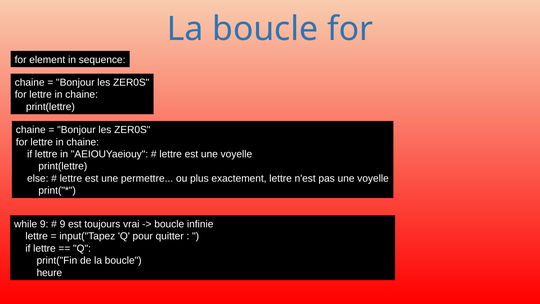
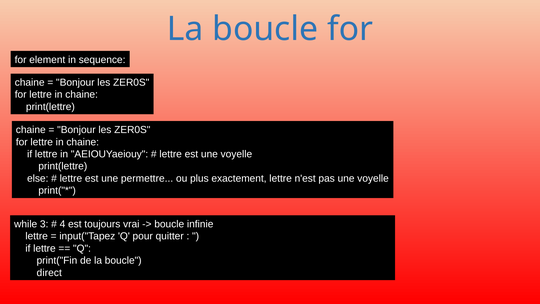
while 9: 9 -> 3
9 at (62, 224): 9 -> 4
heure: heure -> direct
